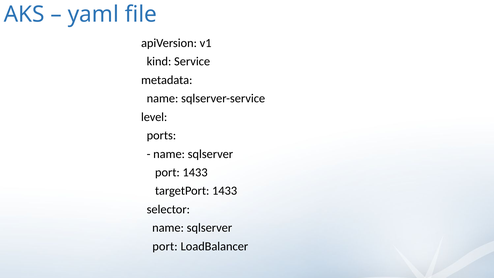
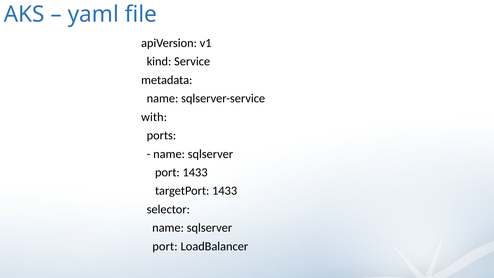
level: level -> with
